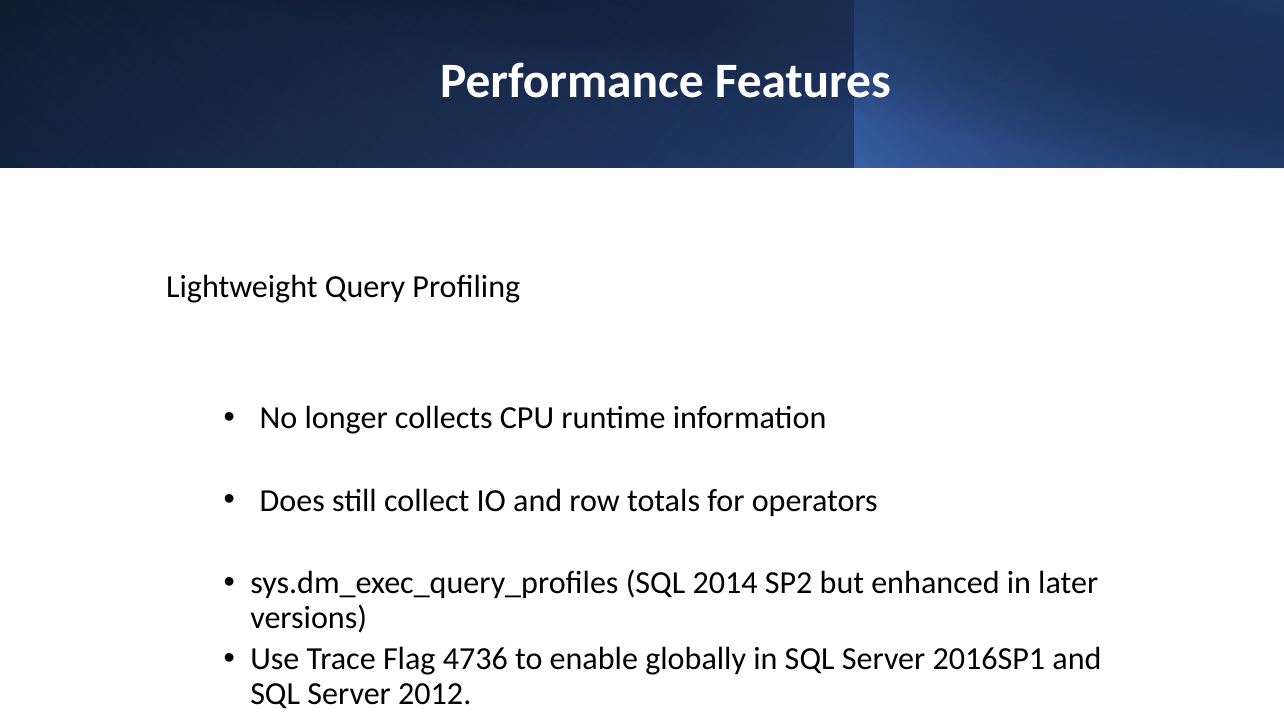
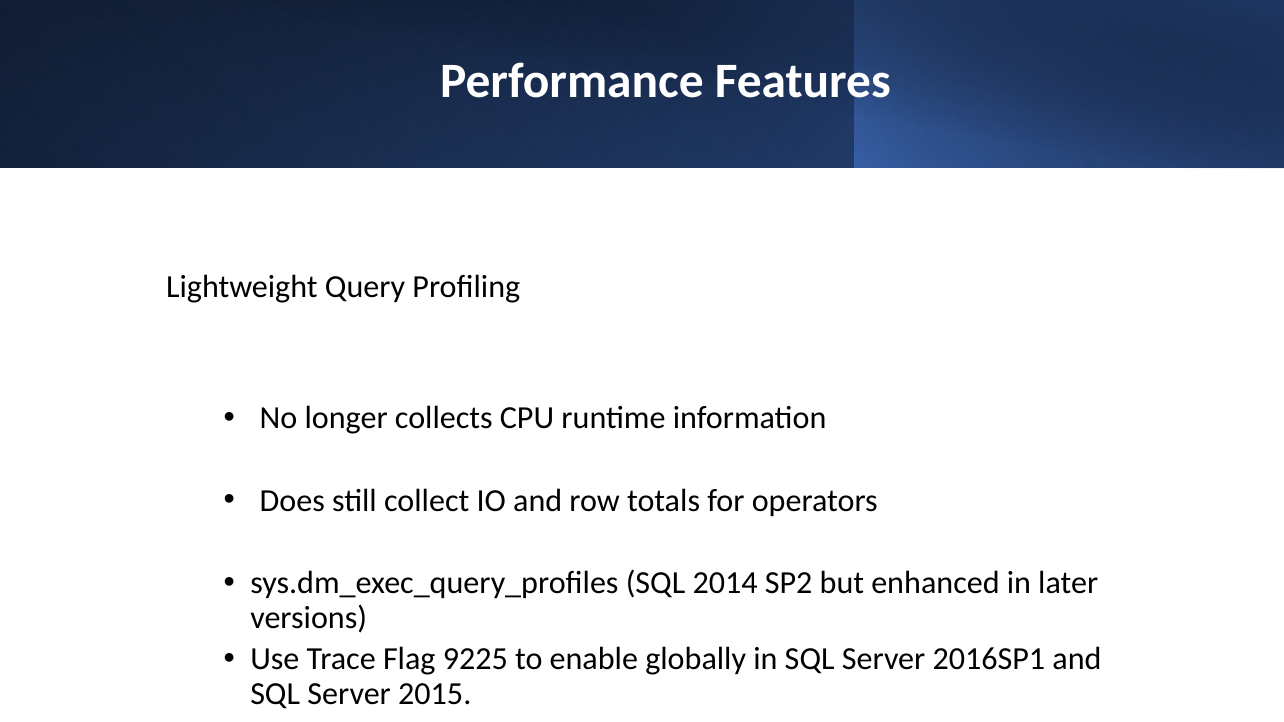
4736: 4736 -> 9225
2012: 2012 -> 2015
